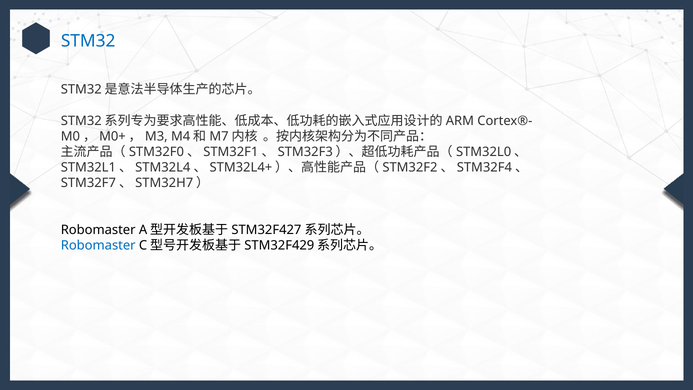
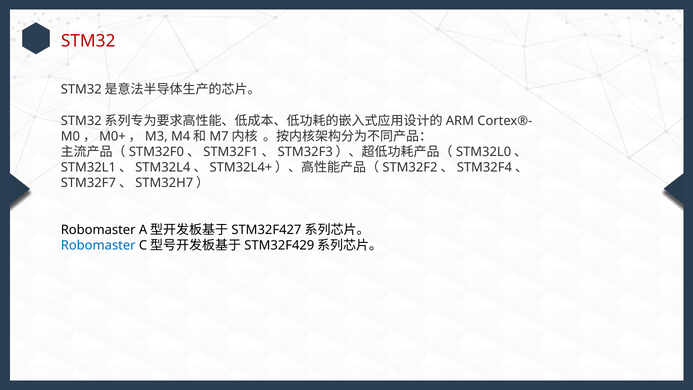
STM32 colour: blue -> red
